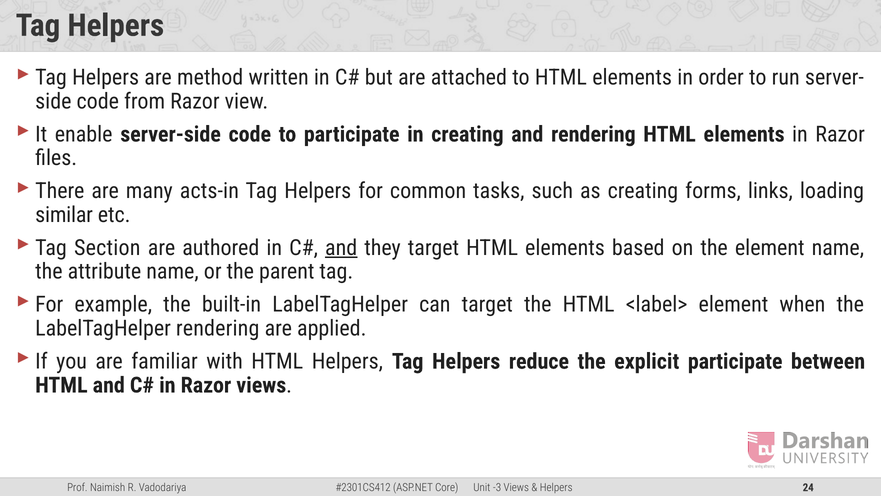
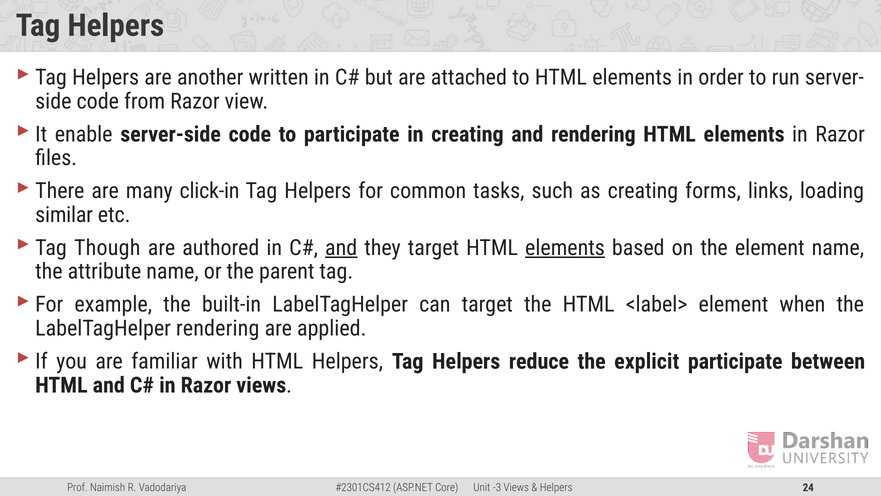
method: method -> another
acts-in: acts-in -> click-in
Section: Section -> Though
elements at (565, 248) underline: none -> present
